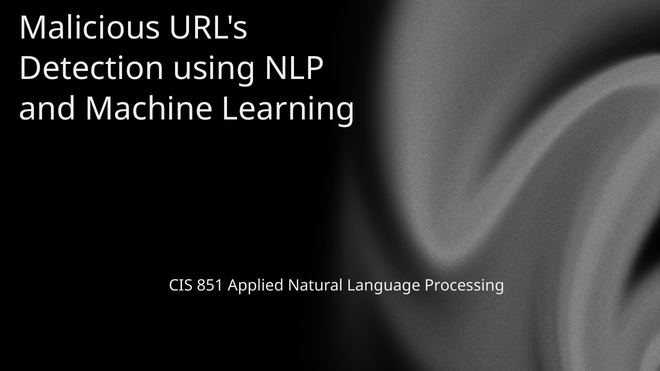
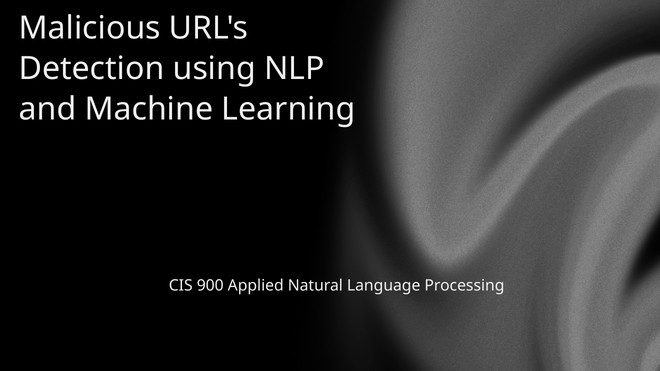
851: 851 -> 900
